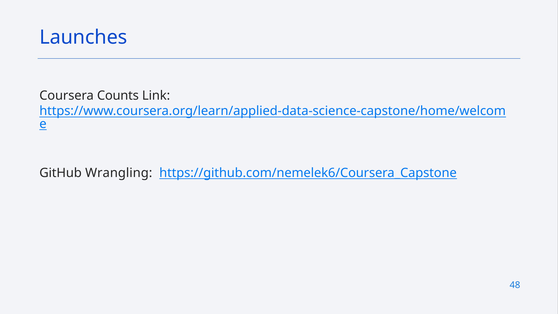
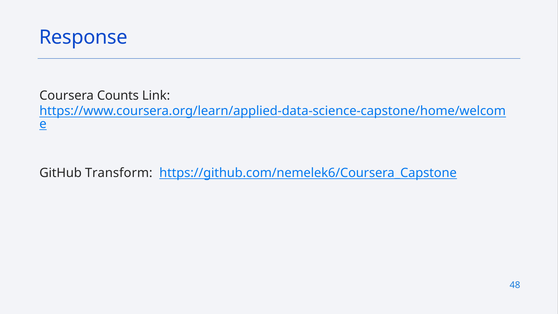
Launches: Launches -> Response
Wrangling: Wrangling -> Transform
